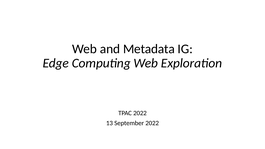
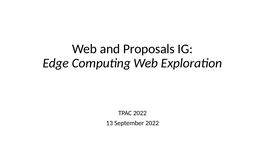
Metadata: Metadata -> Proposals
